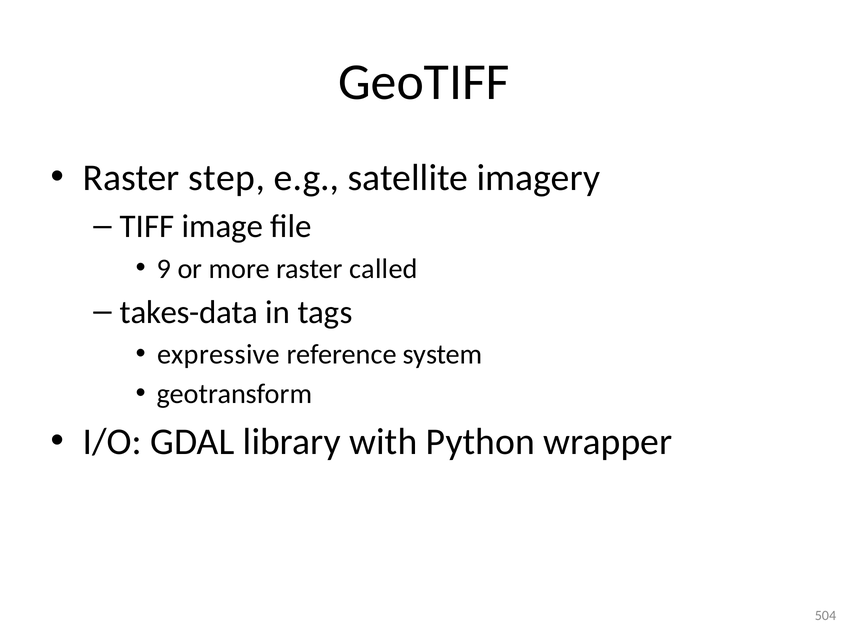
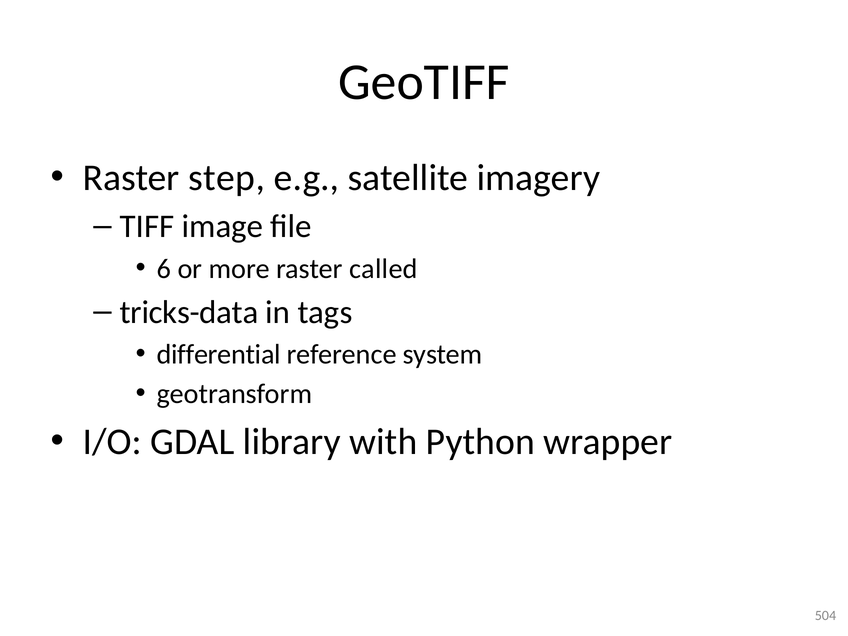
9: 9 -> 6
takes-data: takes-data -> tricks-data
expressive: expressive -> differential
